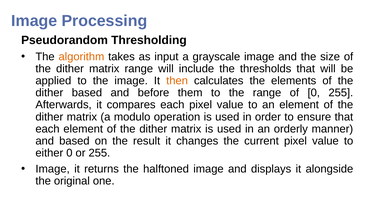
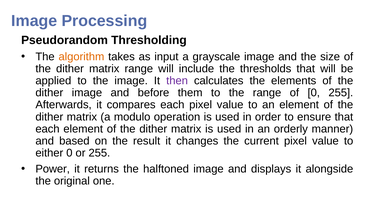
then colour: orange -> purple
dither based: based -> image
Image at (53, 169): Image -> Power
